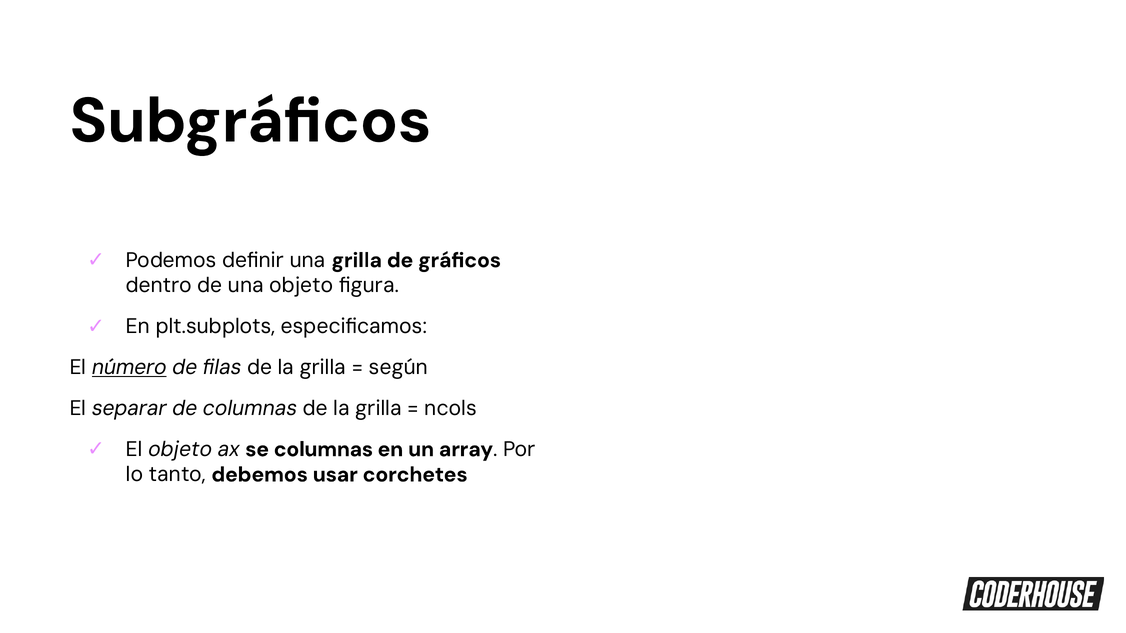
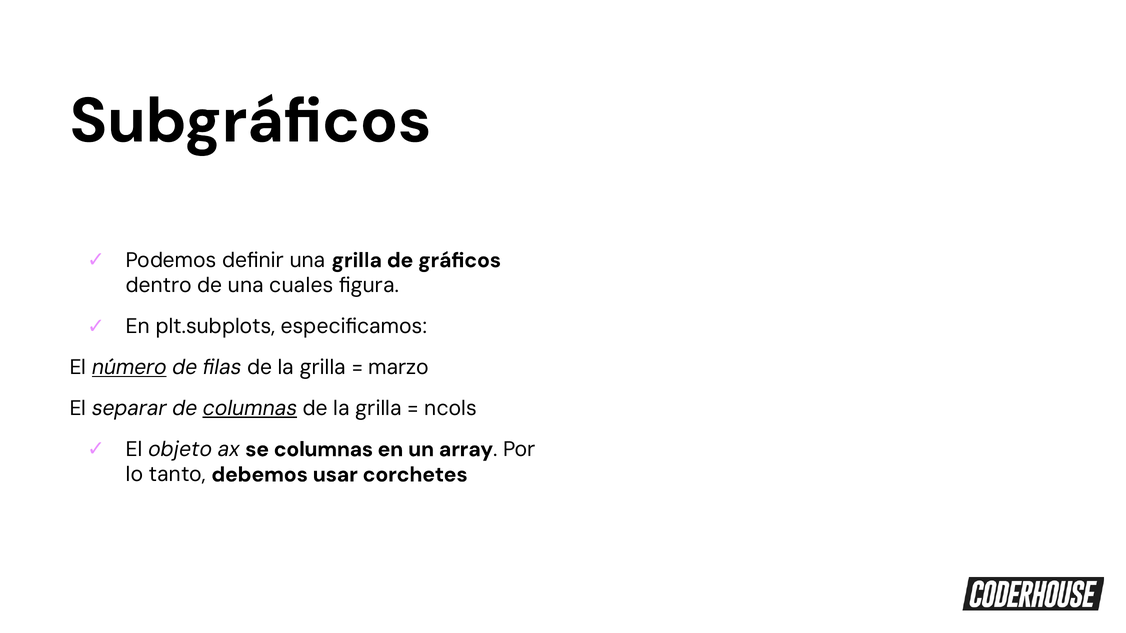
una objeto: objeto -> cuales
según: según -> marzo
columnas at (250, 409) underline: none -> present
